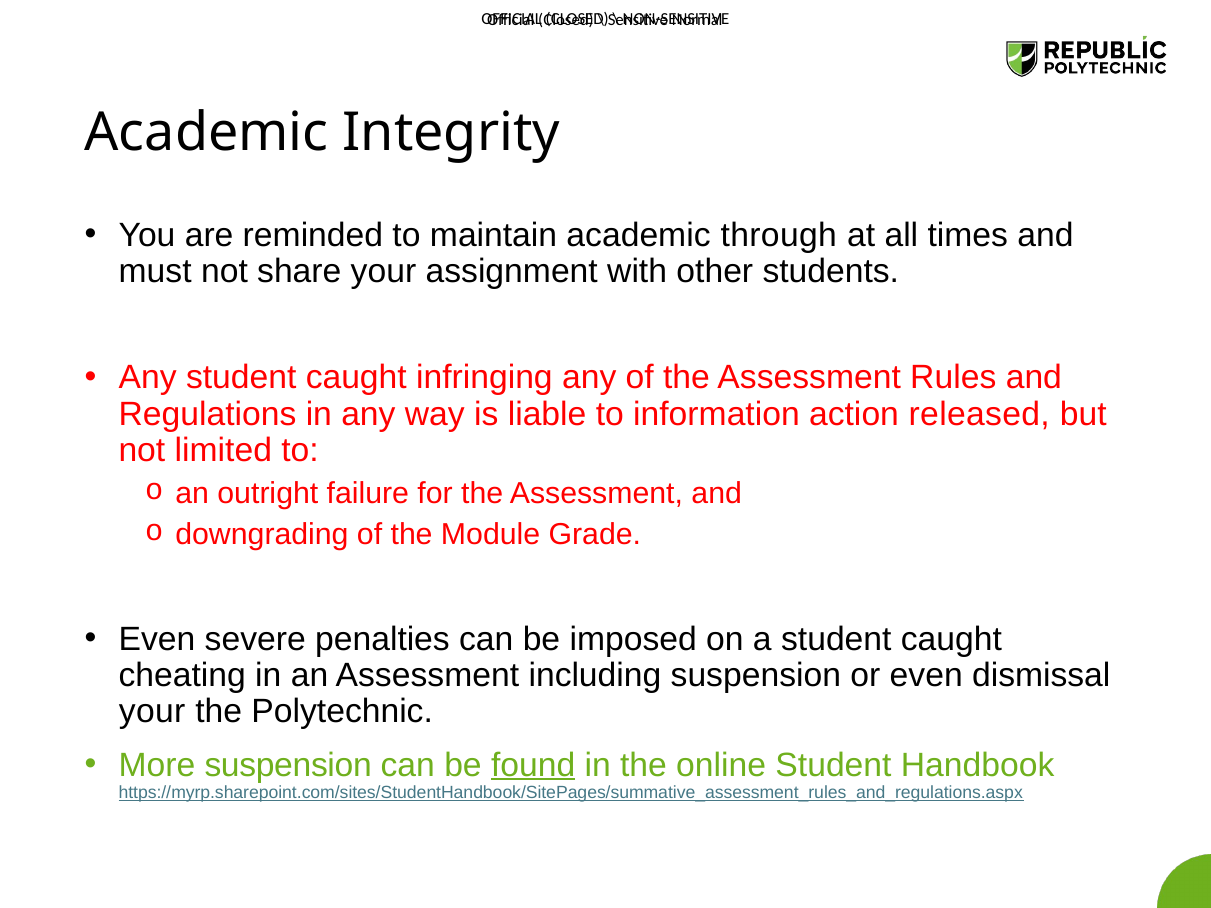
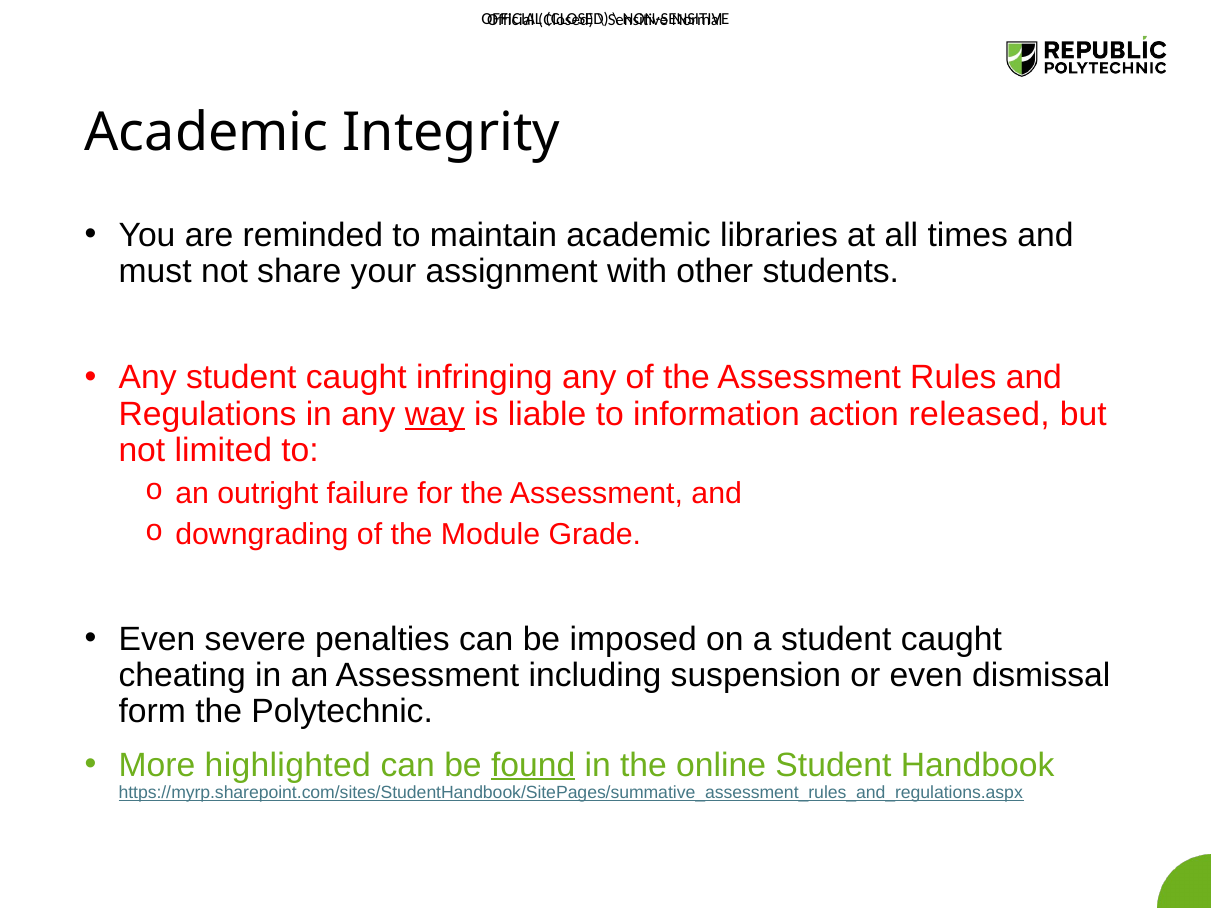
through: through -> libraries
way underline: none -> present
your at (152, 712): your -> form
More suspension: suspension -> highlighted
